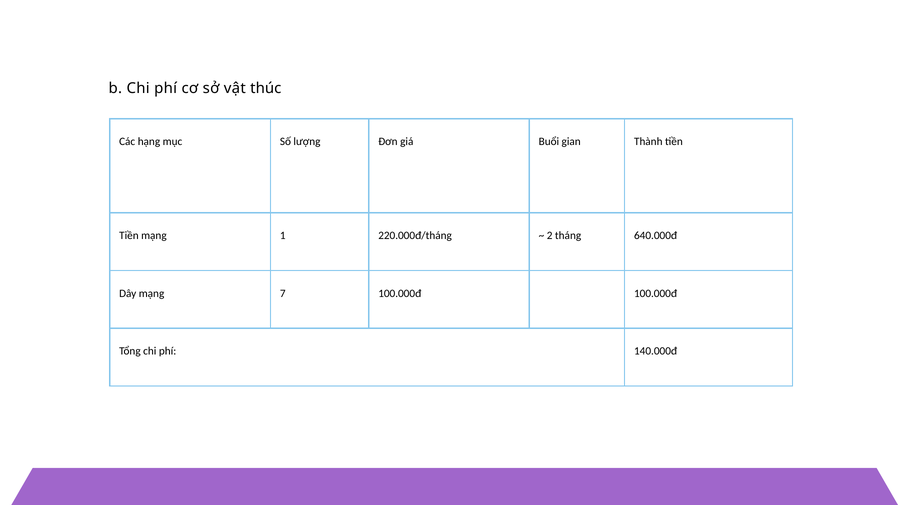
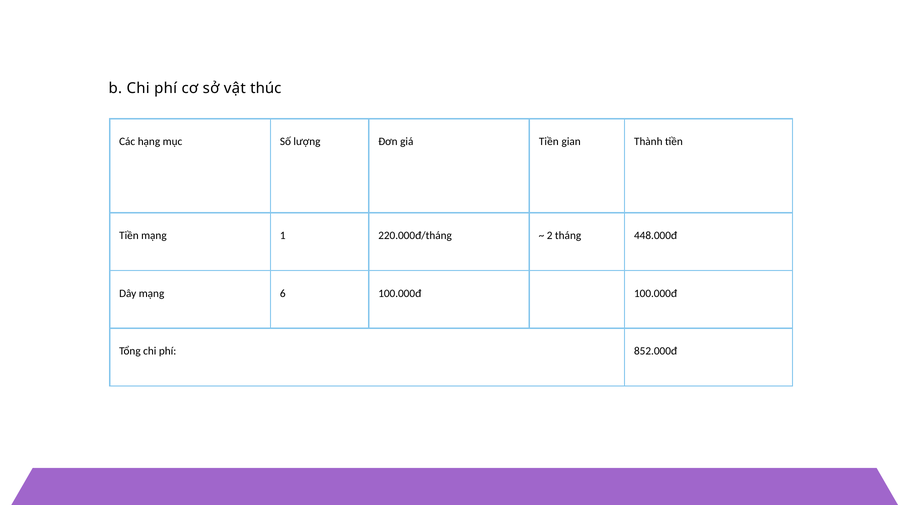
giá Buổi: Buổi -> Tiền
640.000đ: 640.000đ -> 448.000đ
7: 7 -> 6
140.000đ: 140.000đ -> 852.000đ
